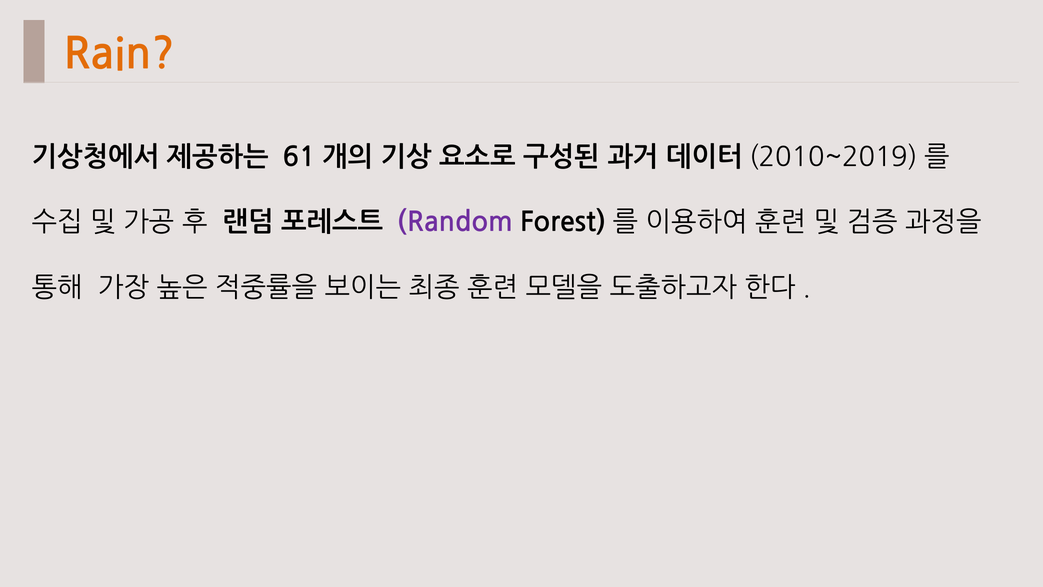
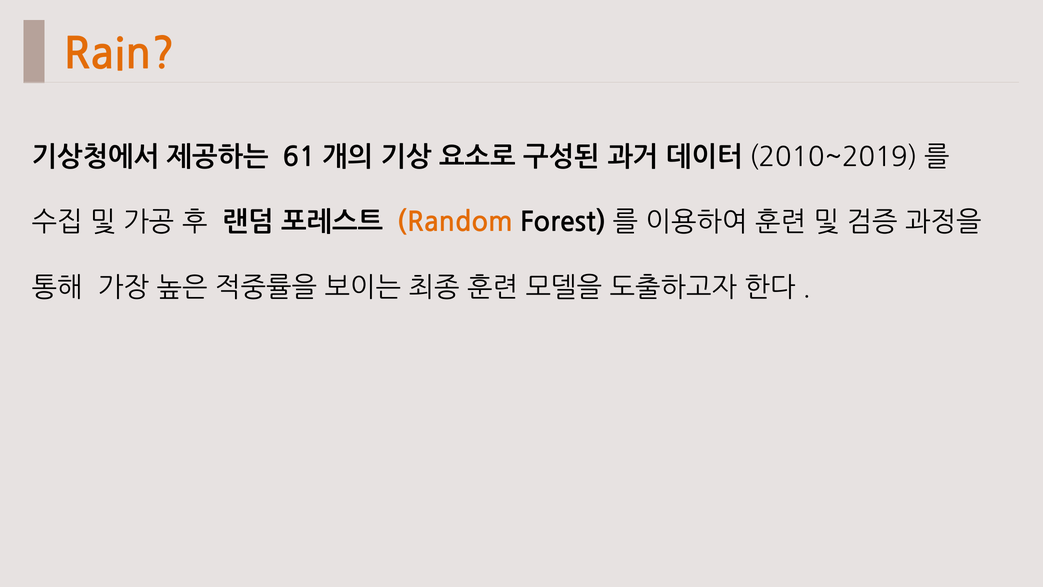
Random colour: purple -> orange
